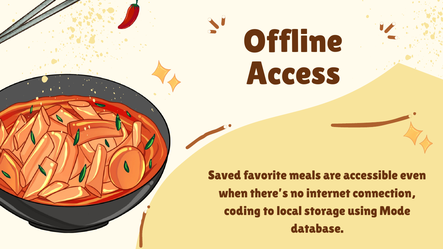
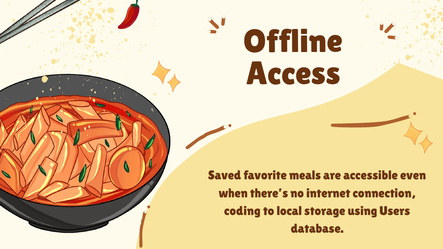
Mode: Mode -> Users
